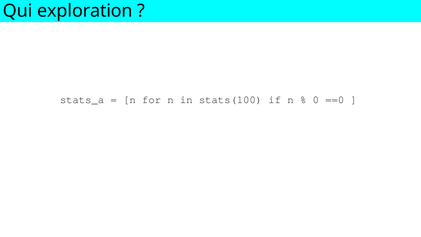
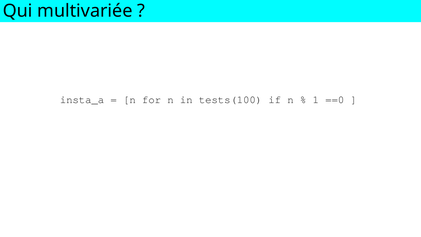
exploration: exploration -> multivariée
stats_a: stats_a -> insta_a
stats(100: stats(100 -> tests(100
0: 0 -> 1
